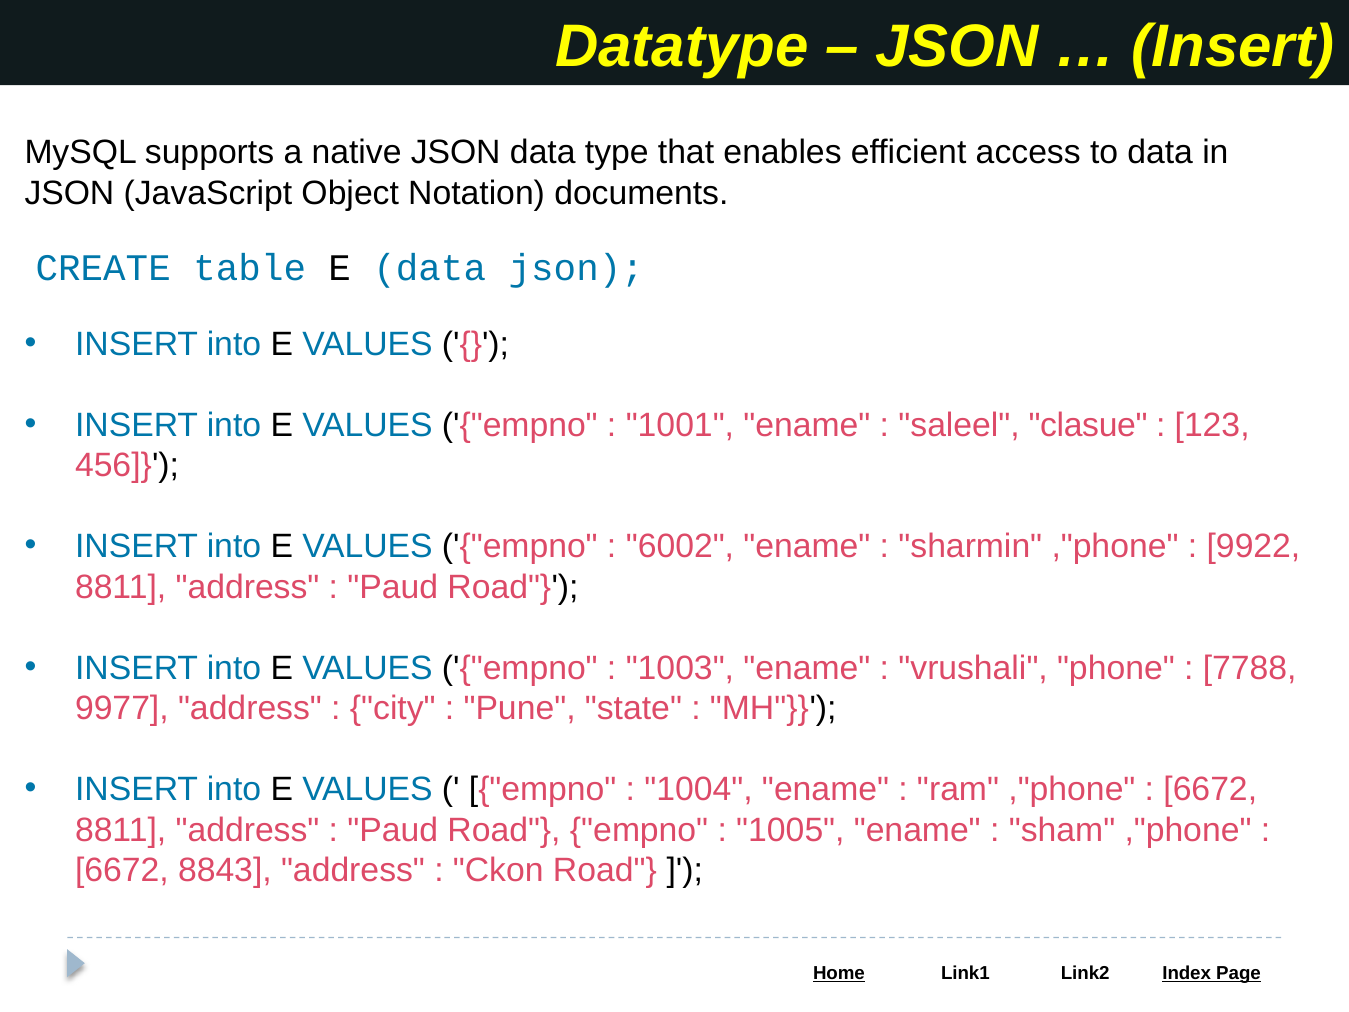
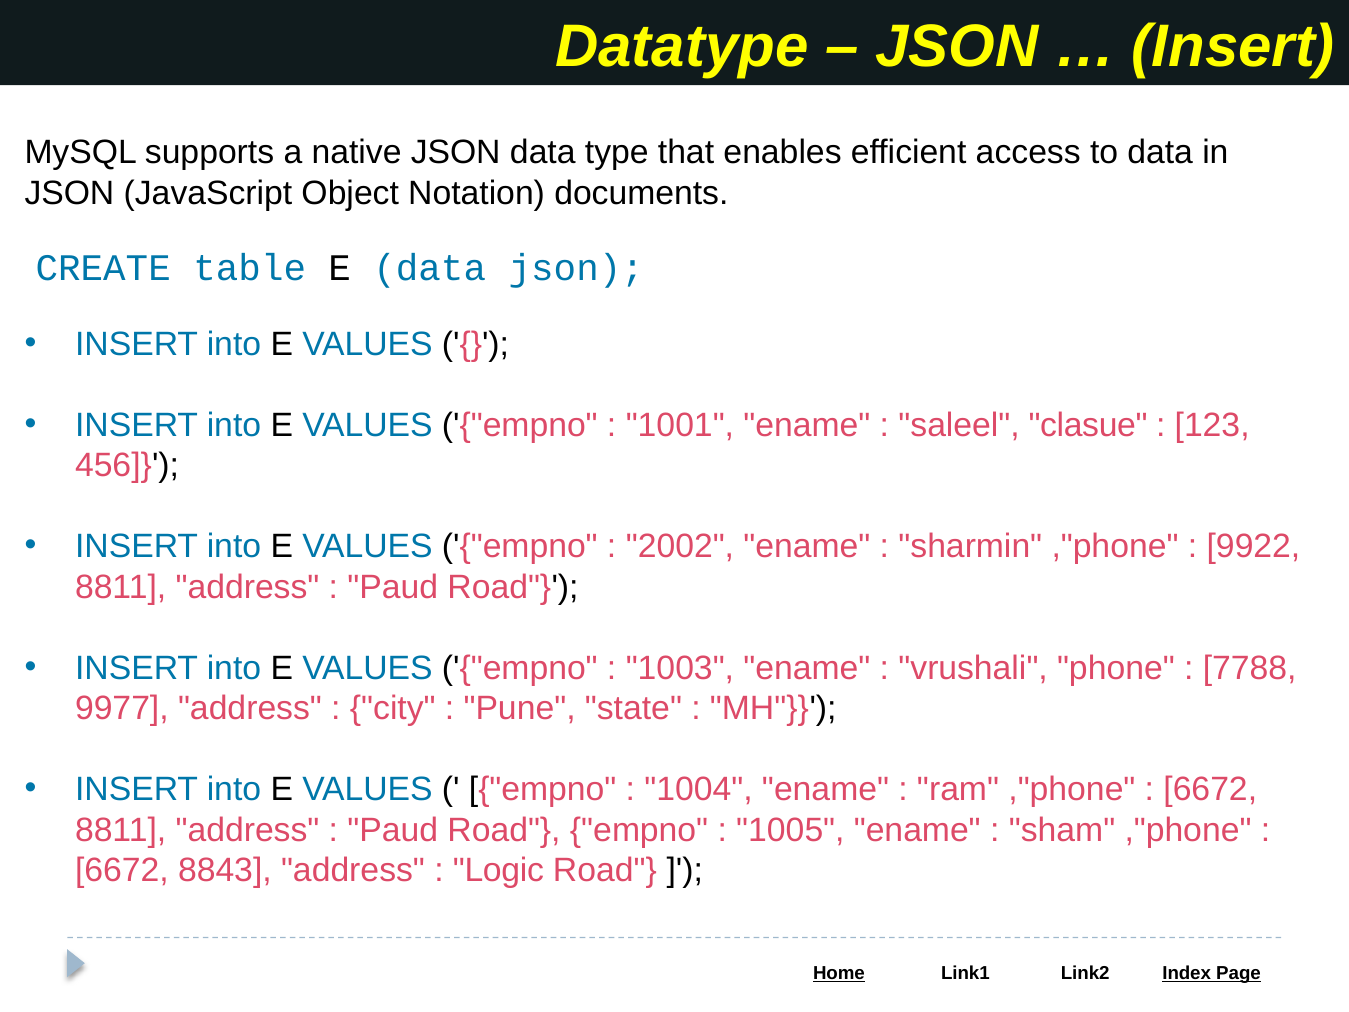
6002: 6002 -> 2002
Ckon: Ckon -> Logic
